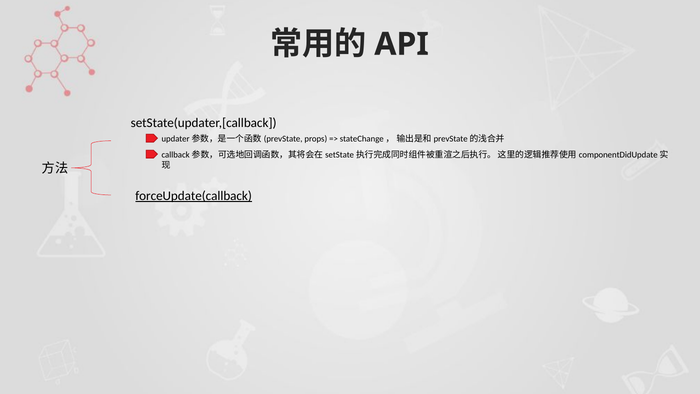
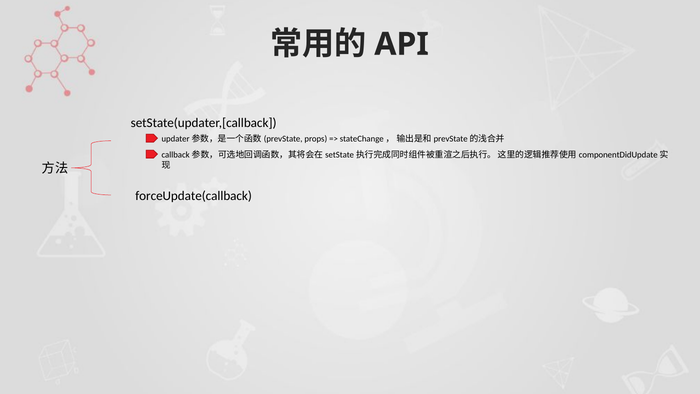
forceUpdate(callback underline: present -> none
